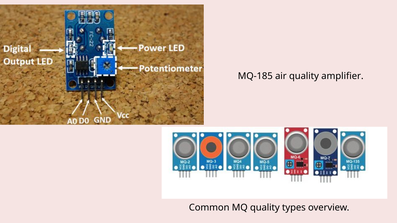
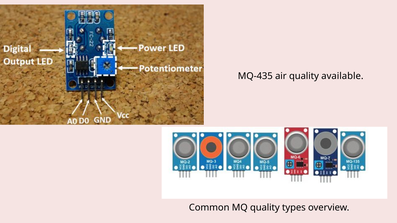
MQ-185: MQ-185 -> MQ-435
amplifier: amplifier -> available
